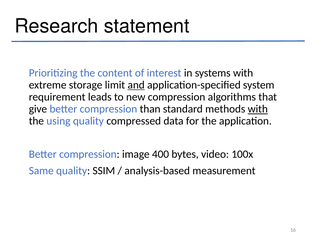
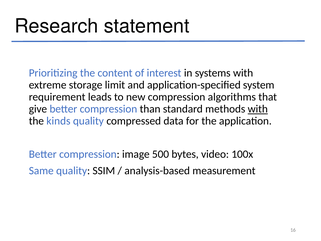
and underline: present -> none
using: using -> kinds
400: 400 -> 500
